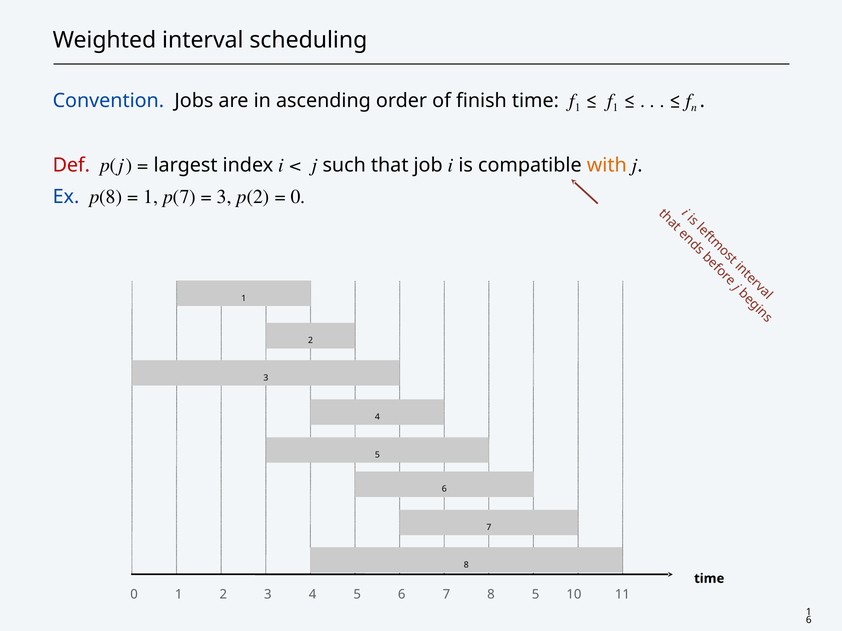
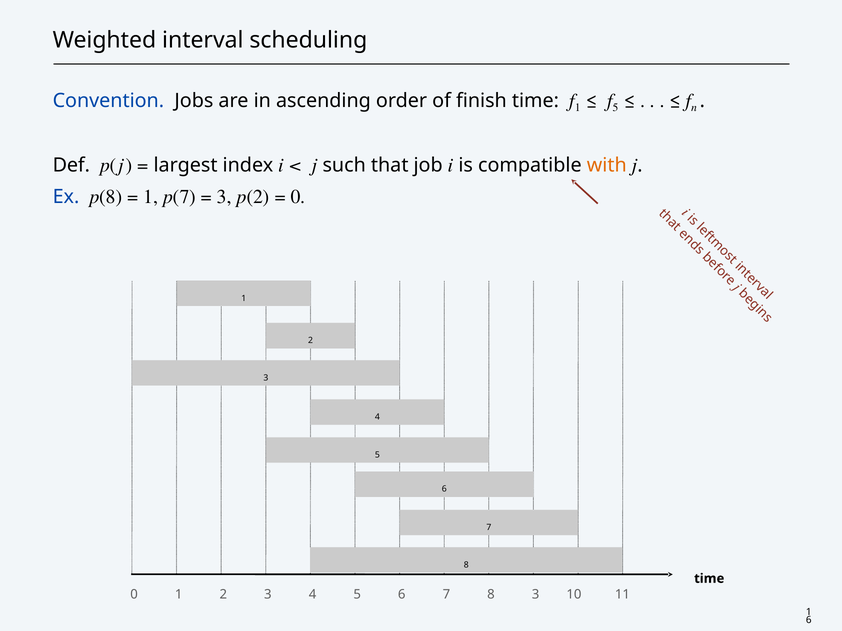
1 at (615, 107): 1 -> 5
Def colour: red -> black
8 5: 5 -> 3
